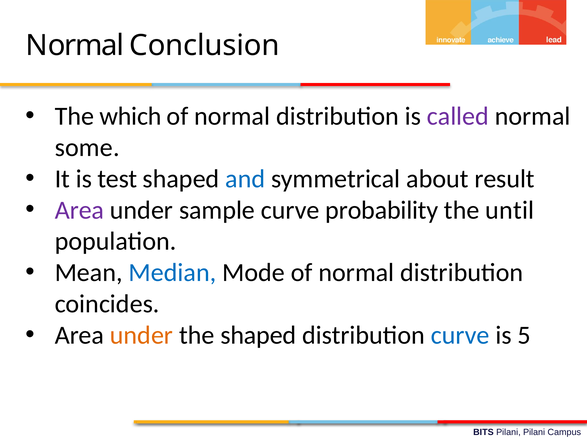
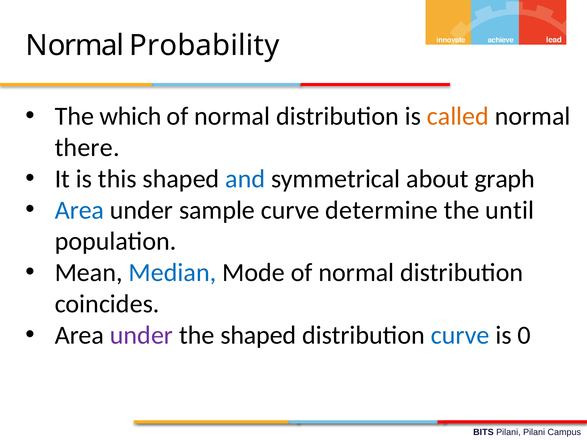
Conclusion: Conclusion -> Probability
called colour: purple -> orange
some: some -> there
test: test -> this
result: result -> graph
Area at (79, 210) colour: purple -> blue
probability: probability -> determine
under at (142, 335) colour: orange -> purple
5: 5 -> 0
